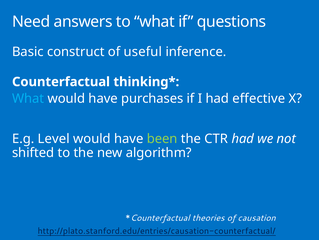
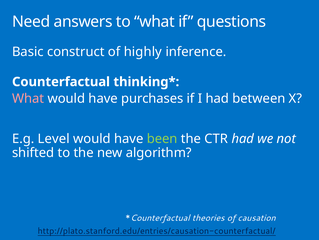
useful: useful -> highly
What at (28, 98) colour: light blue -> pink
effective: effective -> between
